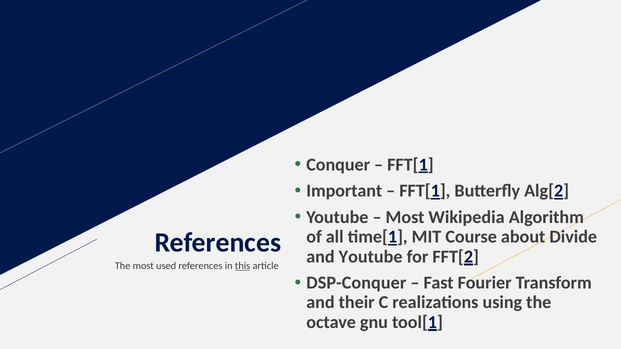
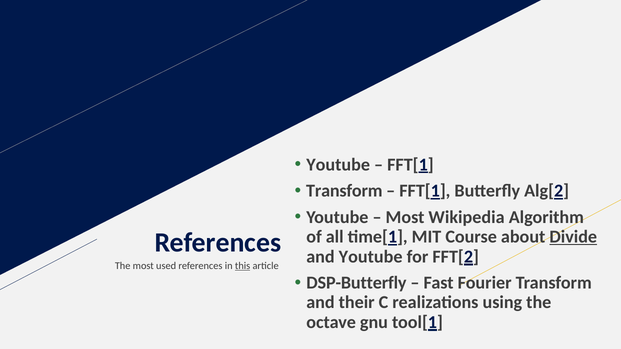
Conquer at (338, 165): Conquer -> Youtube
Important at (344, 191): Important -> Transform
Divide underline: none -> present
DSP-Conquer: DSP-Conquer -> DSP-Butterfly
